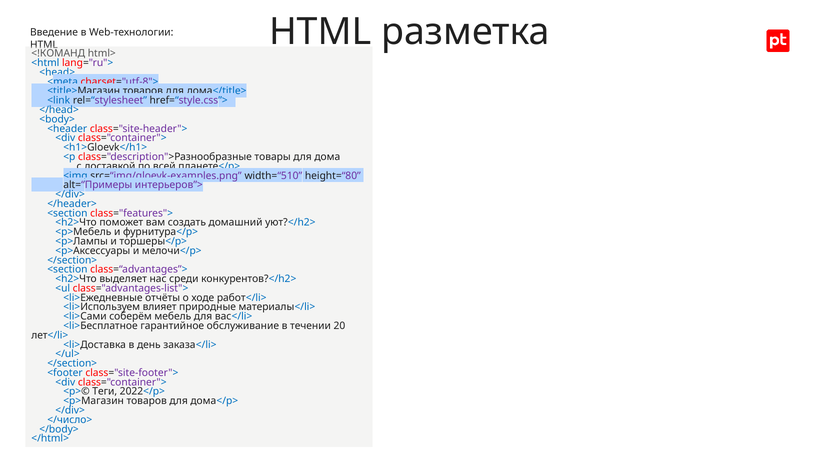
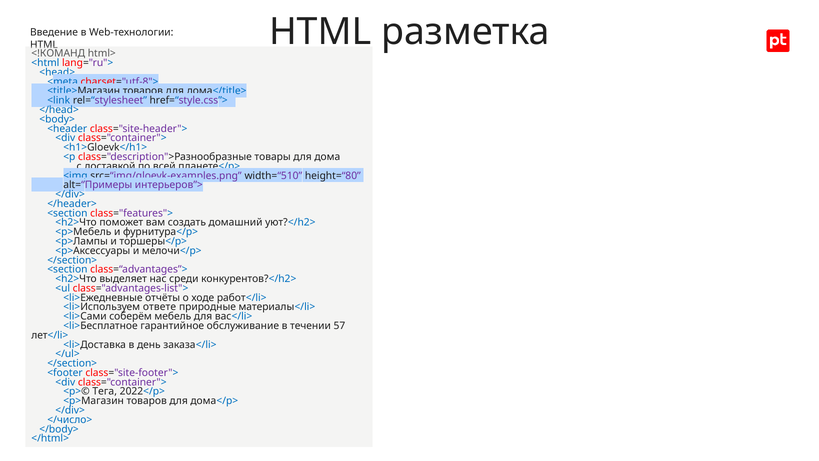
влияет: влияет -> ответе
20: 20 -> 57
Теги: Теги -> Тега
